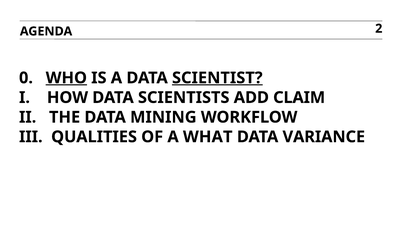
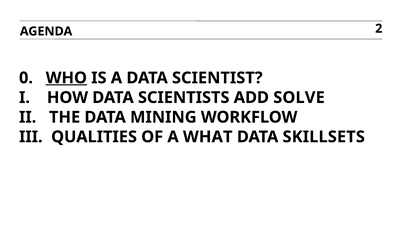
SCIENTIST underline: present -> none
CLAIM: CLAIM -> SOLVE
VARIANCE: VARIANCE -> SKILLSETS
